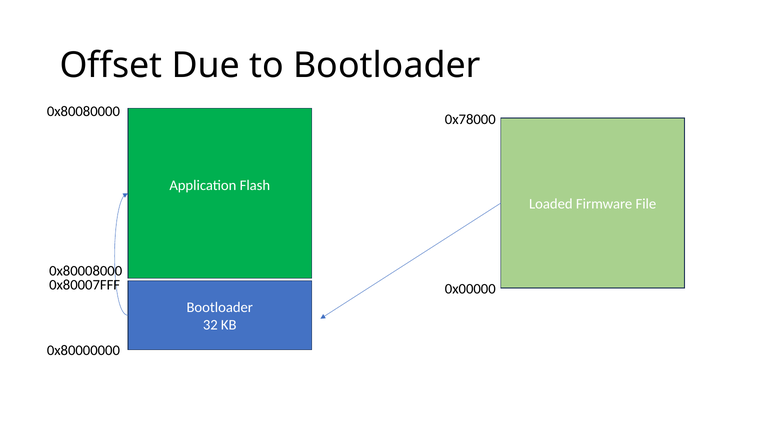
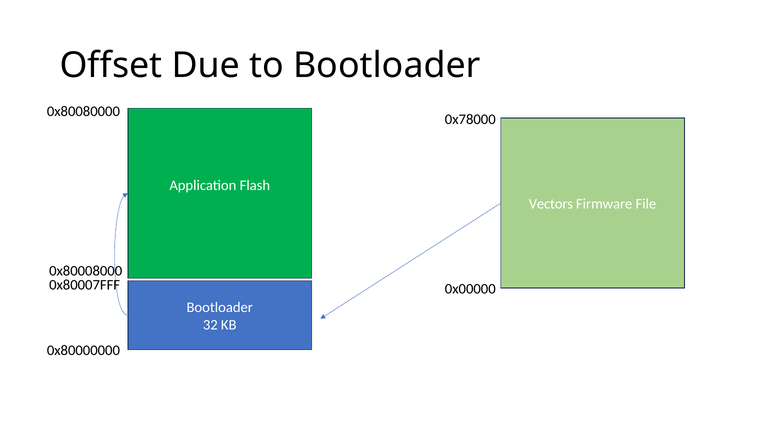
Loaded: Loaded -> Vectors
